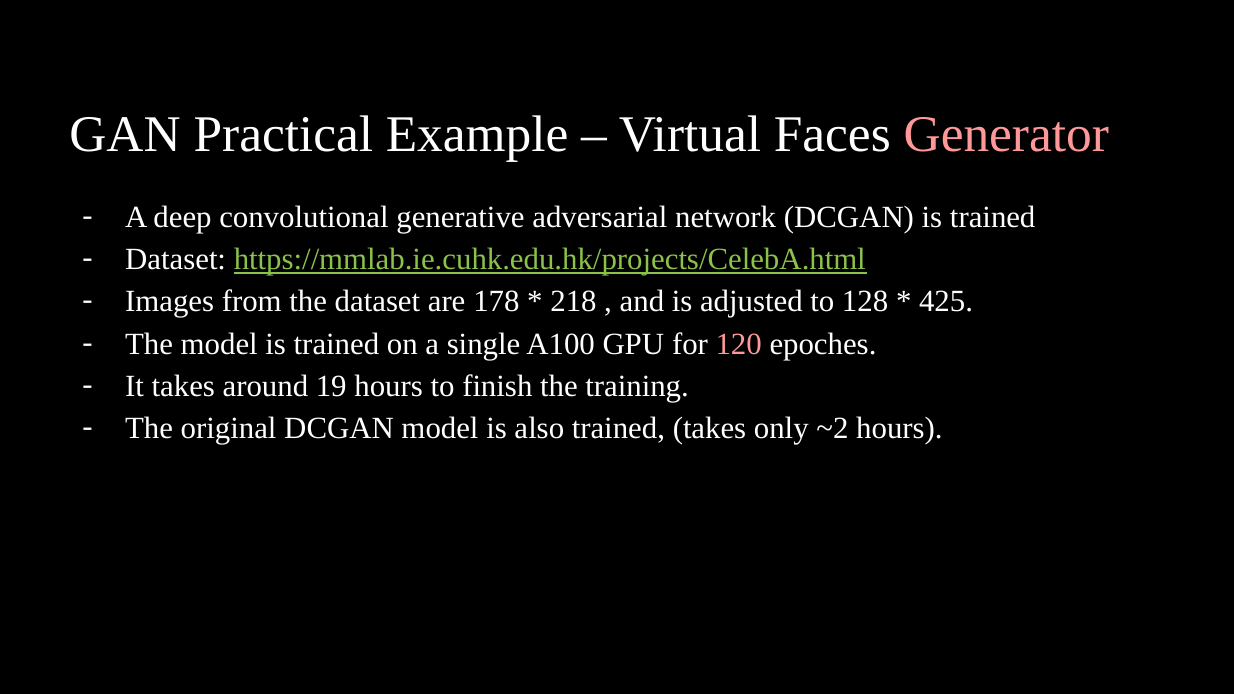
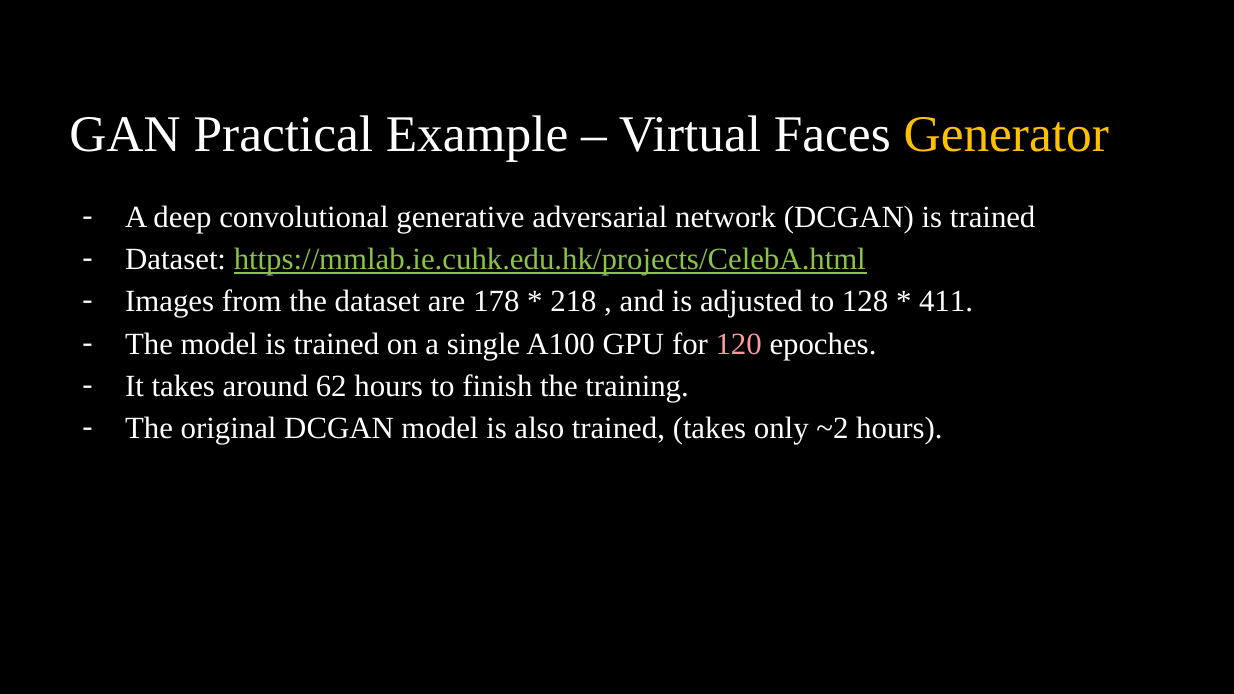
Generator colour: pink -> yellow
425: 425 -> 411
19: 19 -> 62
